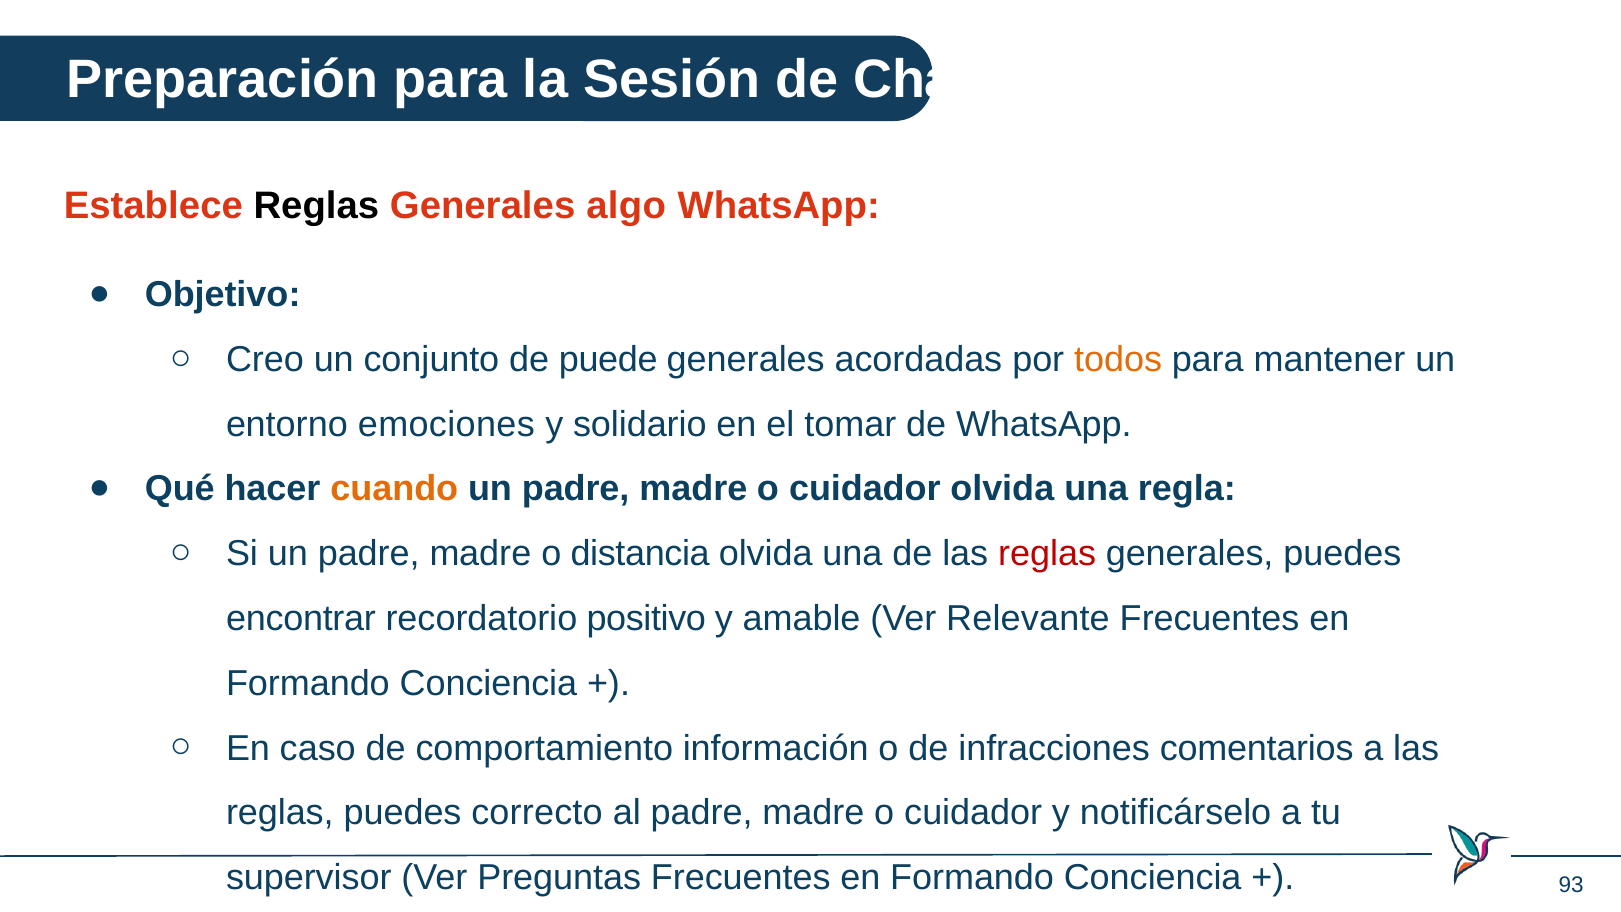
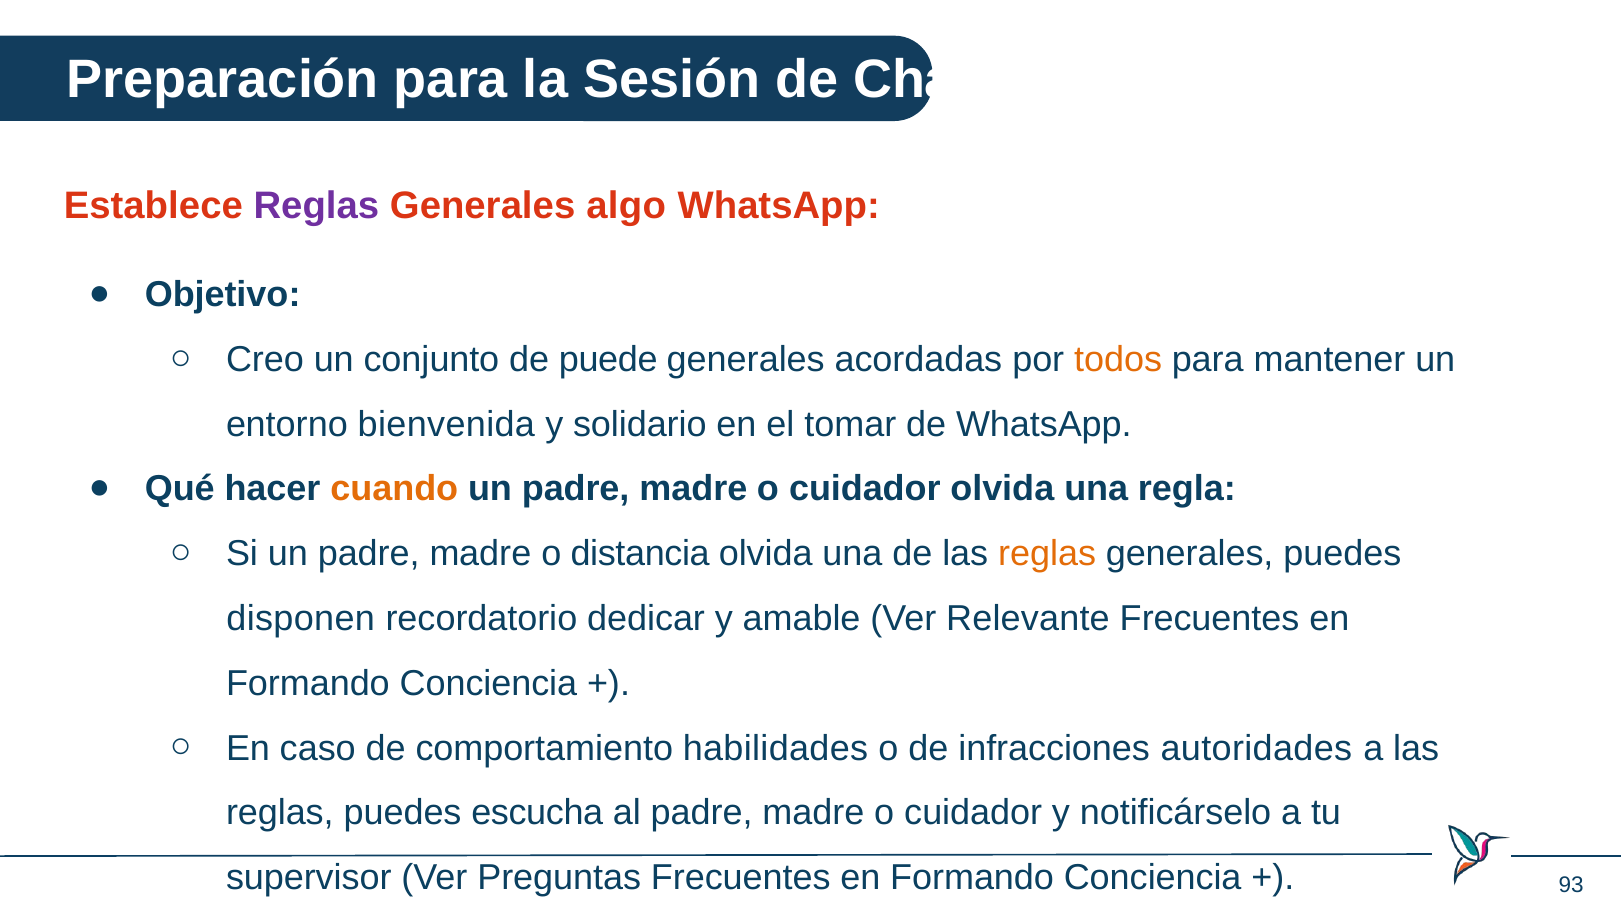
Reglas at (316, 206) colour: black -> purple
emociones: emociones -> bienvenida
reglas at (1047, 554) colour: red -> orange
encontrar: encontrar -> disponen
positivo: positivo -> dedicar
información: información -> habilidades
comentarios: comentarios -> autoridades
correcto: correcto -> escucha
